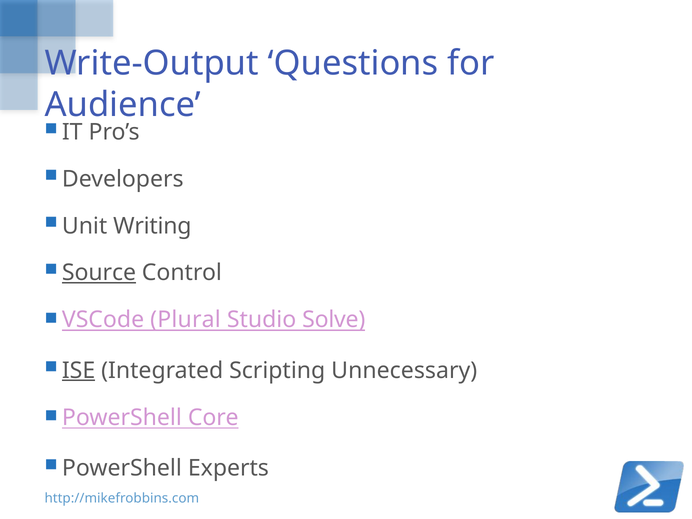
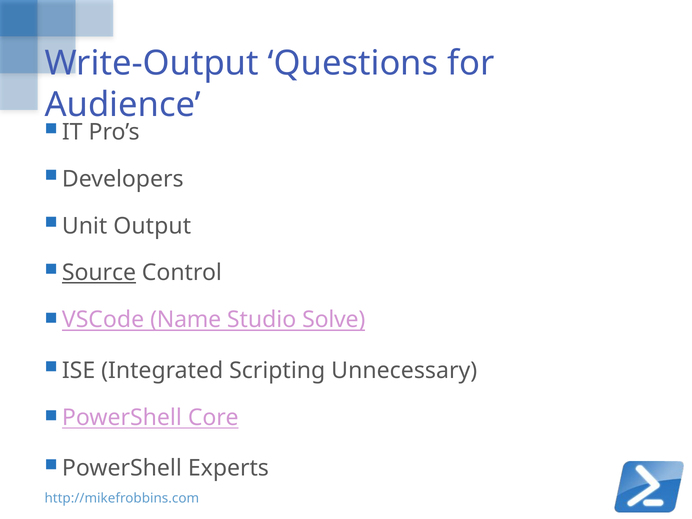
Writing: Writing -> Output
Plural: Plural -> Name
ISE underline: present -> none
